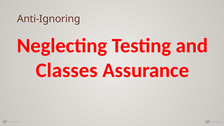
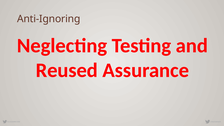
Classes: Classes -> Reused
